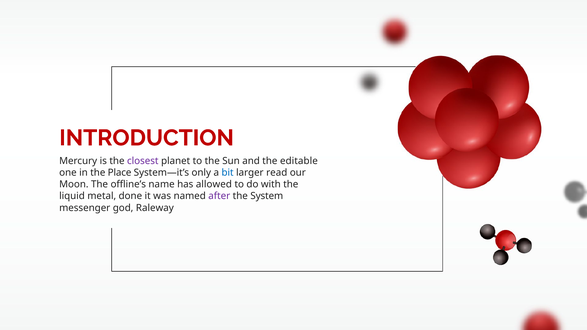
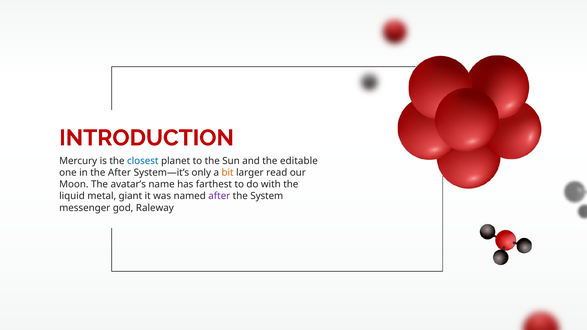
closest colour: purple -> blue
the Place: Place -> After
bit colour: blue -> orange
offline’s: offline’s -> avatar’s
allowed: allowed -> farthest
done: done -> giant
